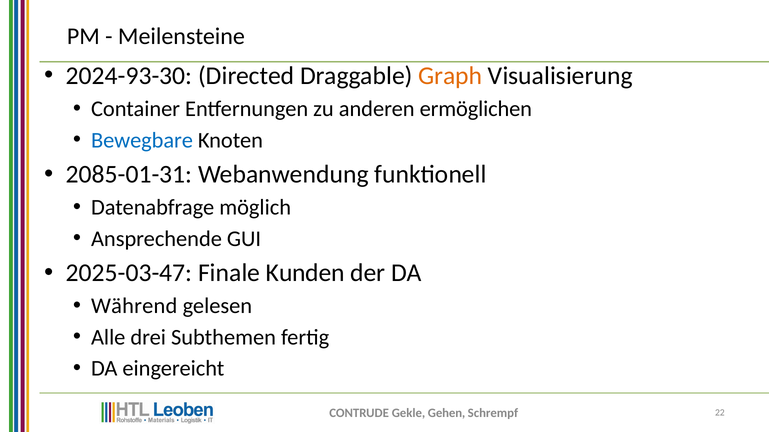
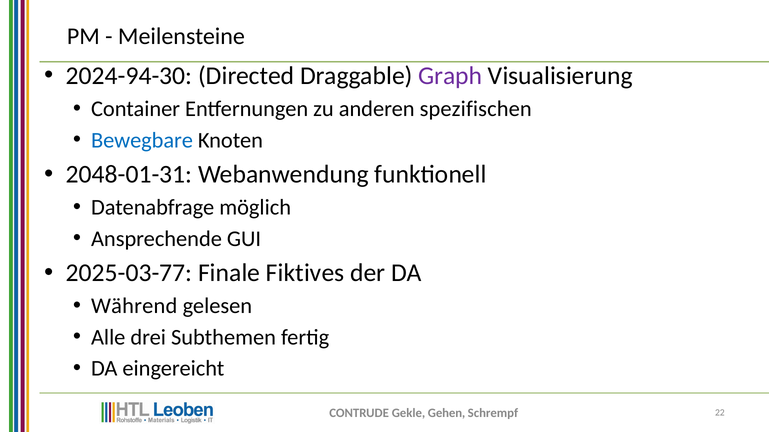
2024-93-30: 2024-93-30 -> 2024-94-30
Graph colour: orange -> purple
ermöglichen: ermöglichen -> spezifischen
2085-01-31: 2085-01-31 -> 2048-01-31
2025-03-47: 2025-03-47 -> 2025-03-77
Kunden: Kunden -> Fiktives
